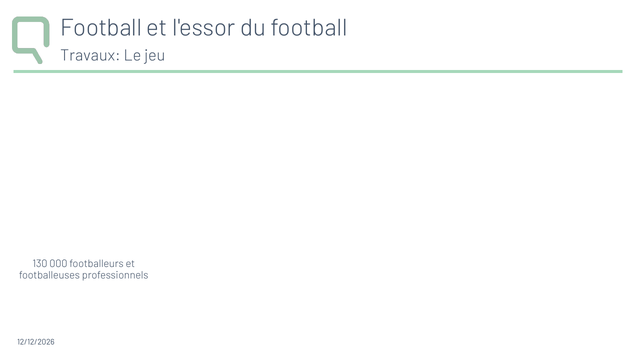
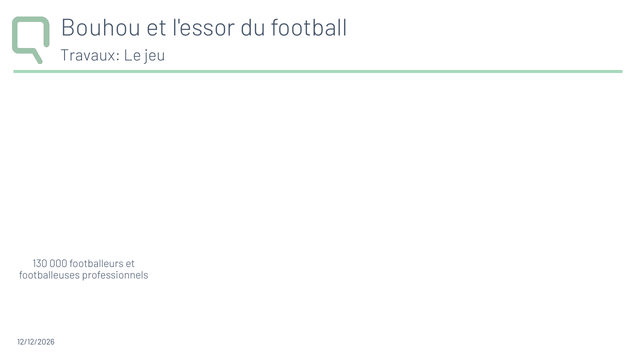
Football at (101, 28): Football -> Bouhou
